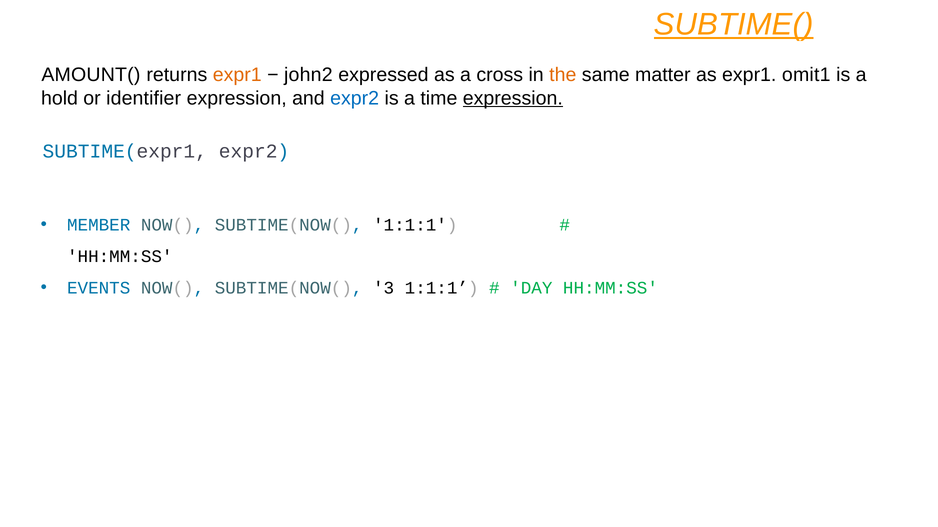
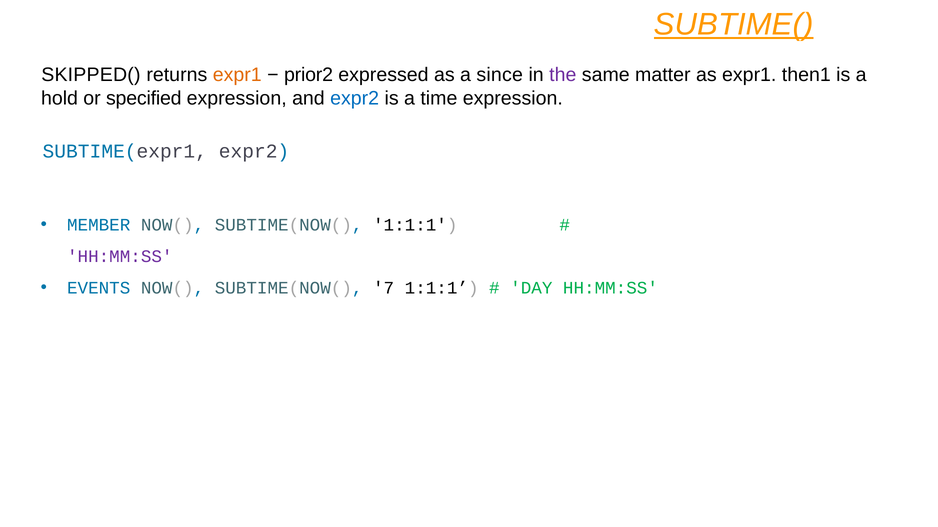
AMOUNT(: AMOUNT( -> SKIPPED(
john2: john2 -> prior2
cross: cross -> since
the colour: orange -> purple
omit1: omit1 -> then1
identifier: identifier -> specified
expression at (513, 98) underline: present -> none
HH:MM:SS at (120, 257) colour: black -> purple
3: 3 -> 7
